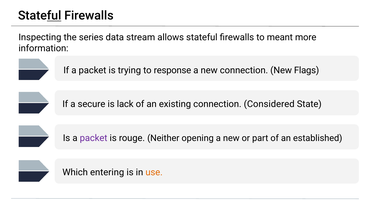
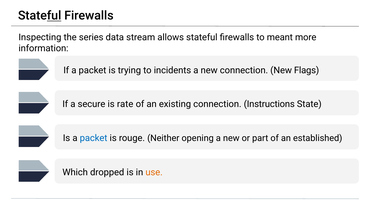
response: response -> incidents
lack: lack -> rate
Considered: Considered -> Instructions
packet at (94, 138) colour: purple -> blue
entering: entering -> dropped
